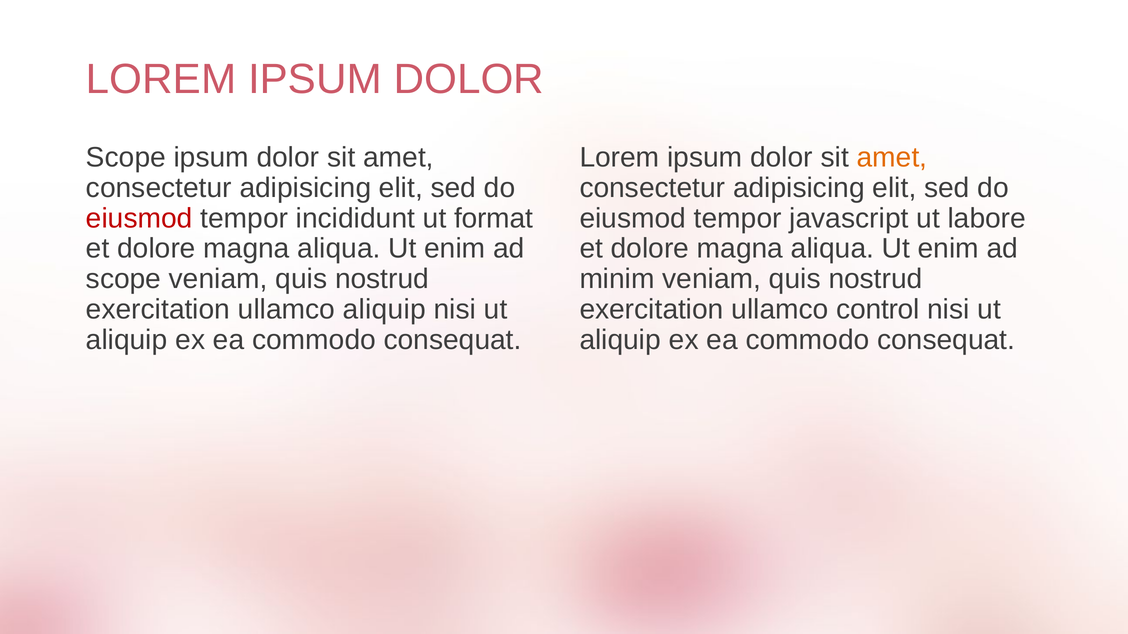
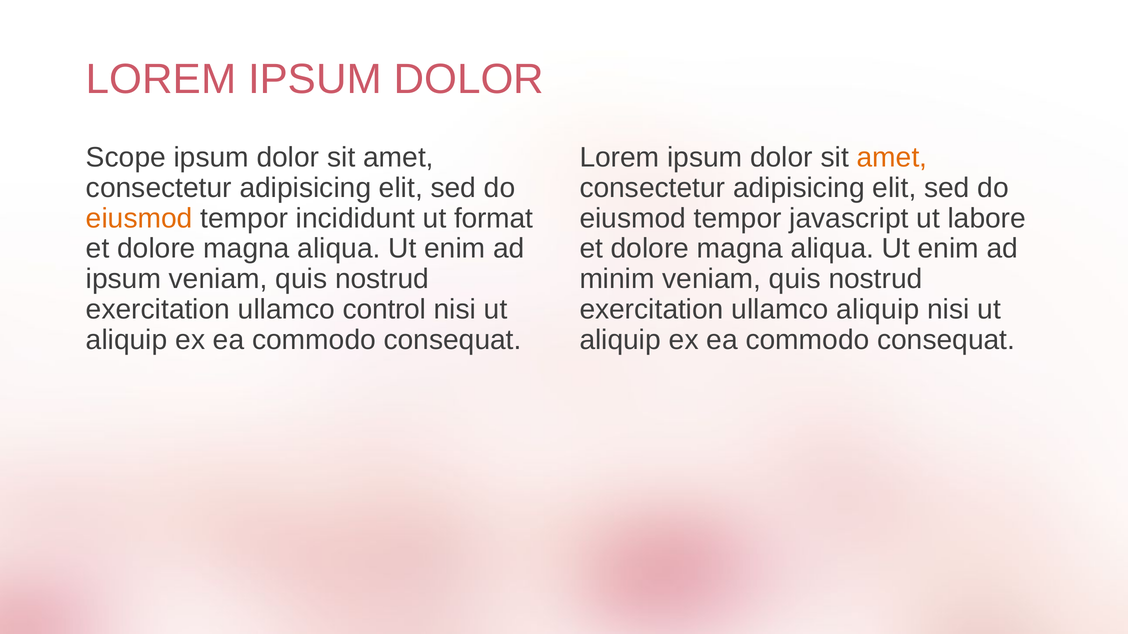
eiusmod at (139, 218) colour: red -> orange
scope at (124, 279): scope -> ipsum
ullamco aliquip: aliquip -> control
ullamco control: control -> aliquip
